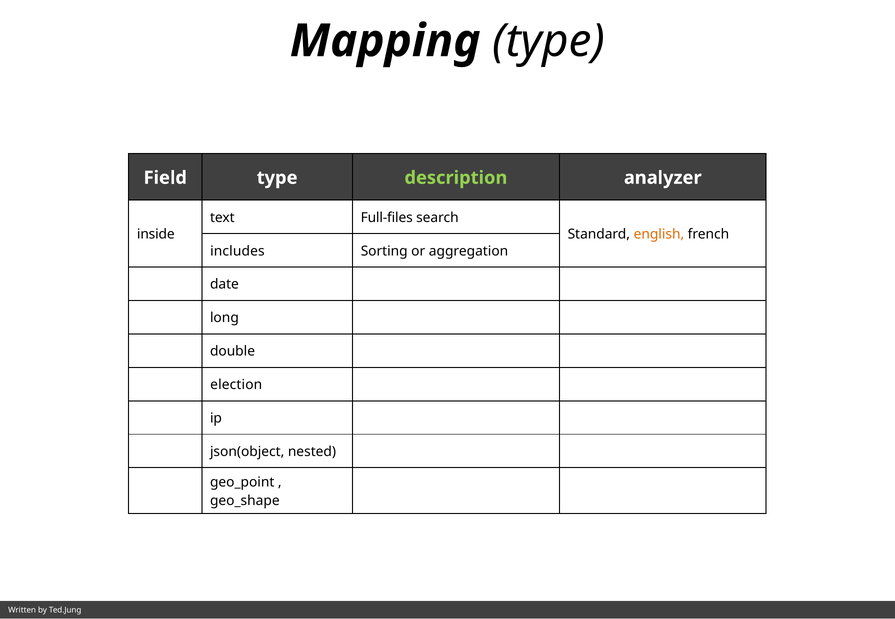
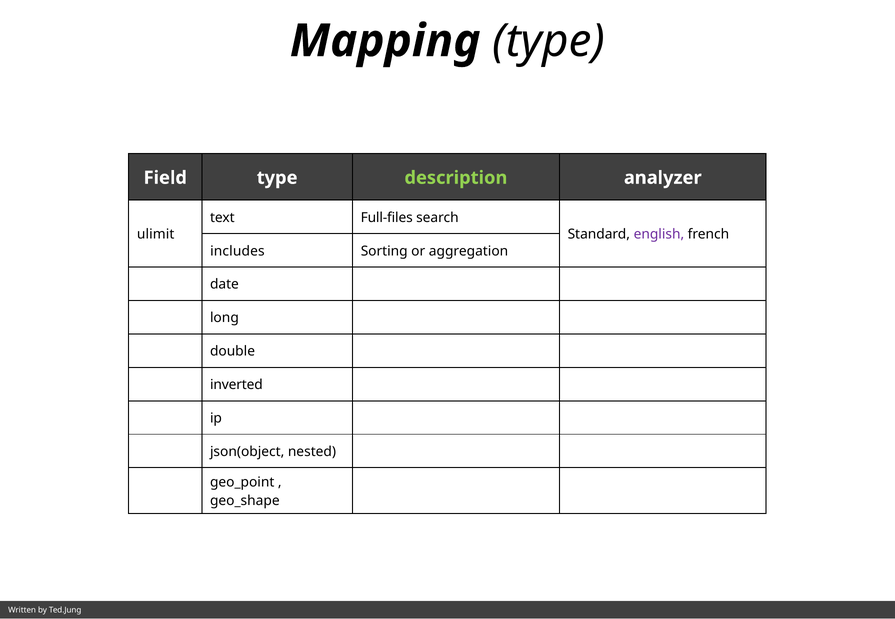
inside: inside -> ulimit
english colour: orange -> purple
election: election -> inverted
